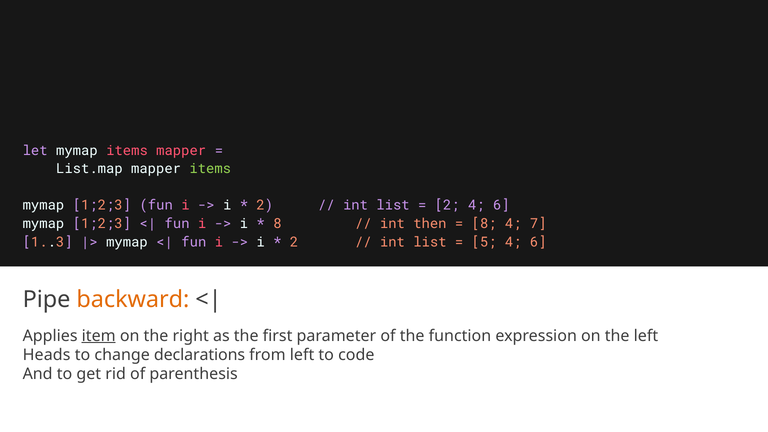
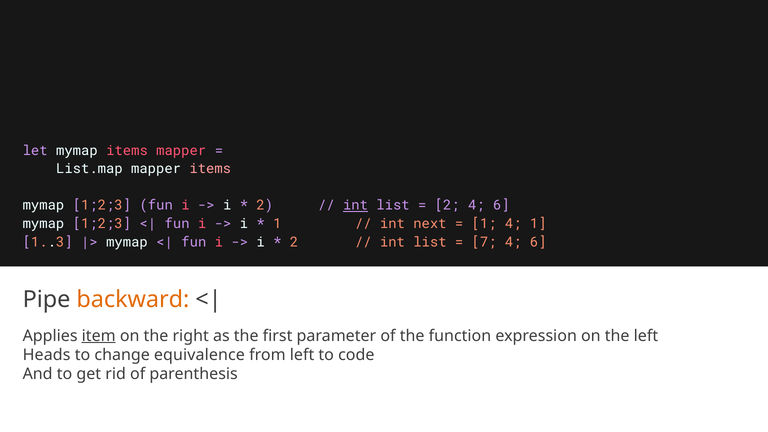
items at (210, 169) colour: light green -> pink
int at (355, 205) underline: none -> present
8 at (277, 224): 8 -> 1
then: then -> next
8 at (484, 224): 8 -> 1
4 7: 7 -> 1
5: 5 -> 7
declarations: declarations -> equivalence
